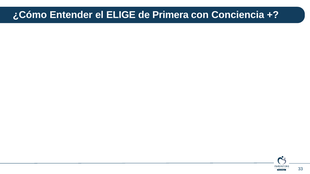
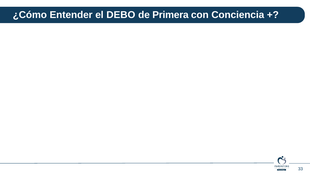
ELIGE: ELIGE -> DEBO
